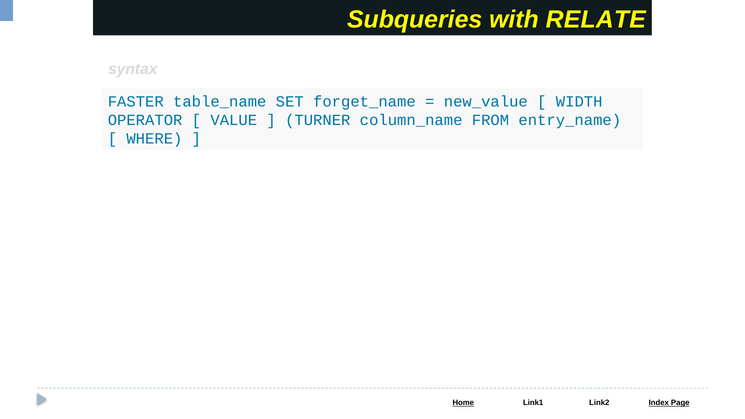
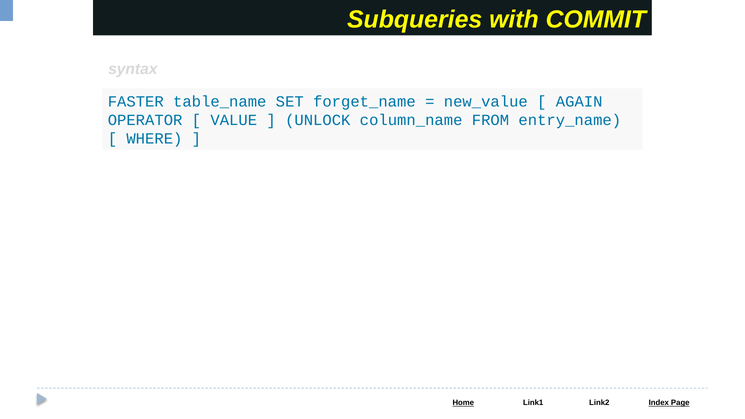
RELATE: RELATE -> COMMIT
WIDTH: WIDTH -> AGAIN
TURNER: TURNER -> UNLOCK
